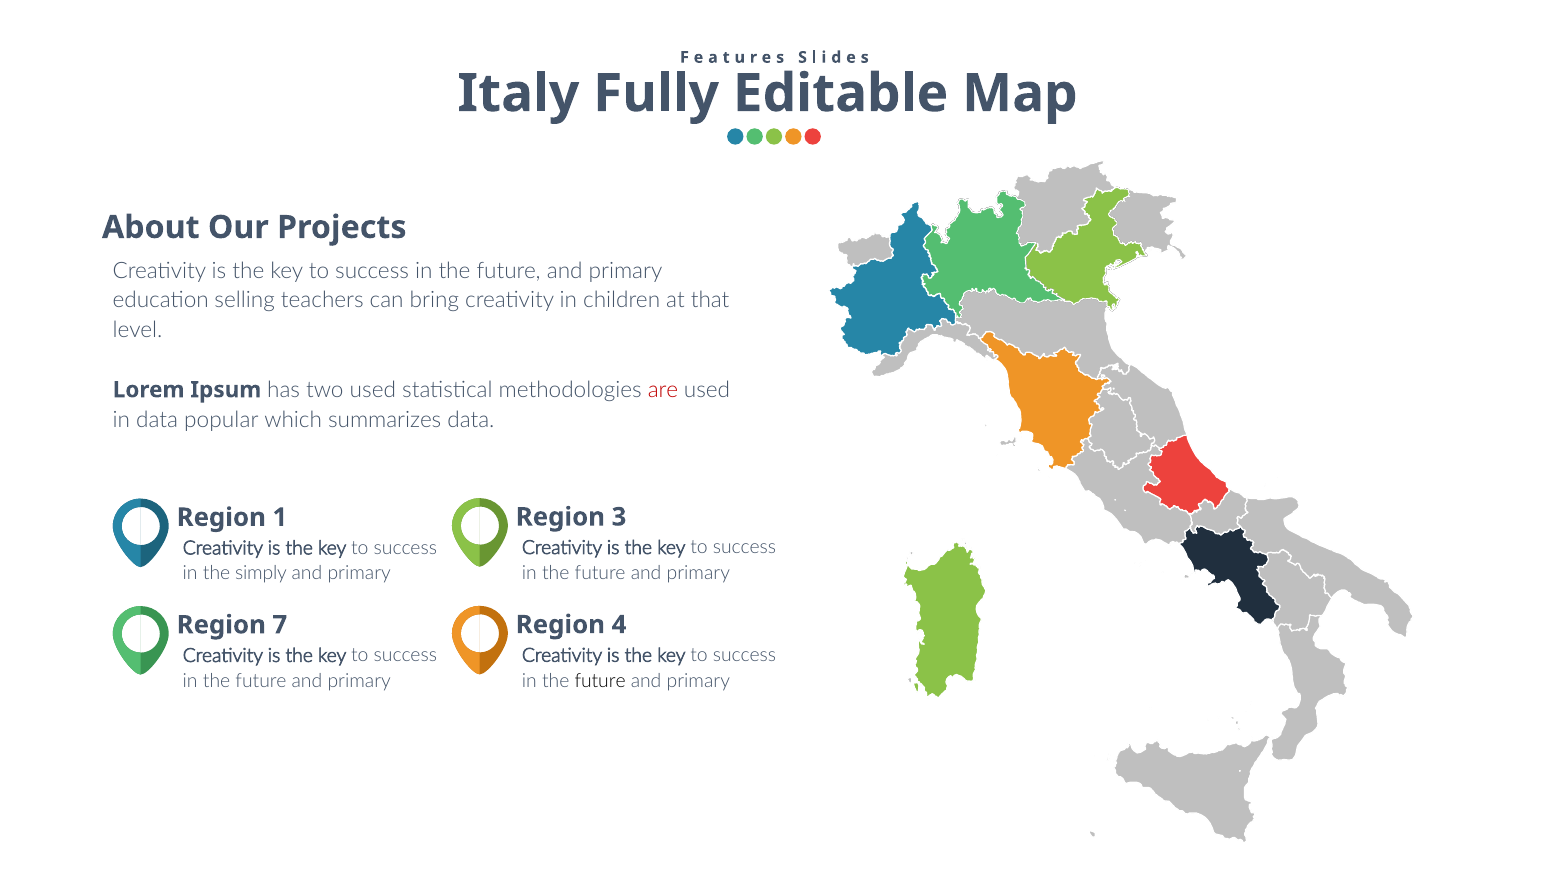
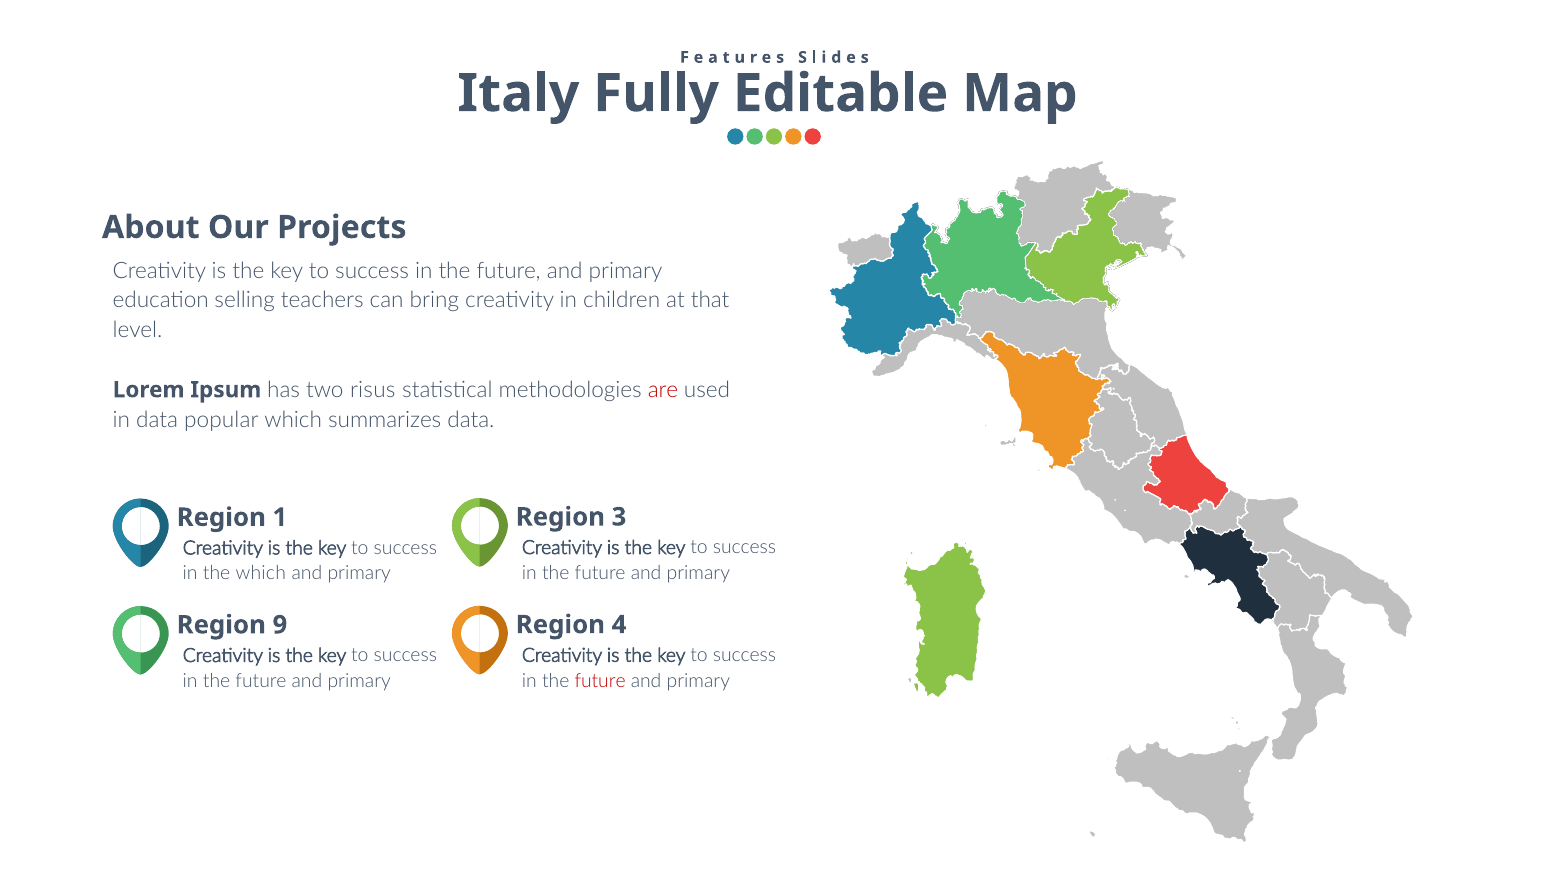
two used: used -> risus
the simply: simply -> which
7: 7 -> 9
future at (600, 681) colour: black -> red
